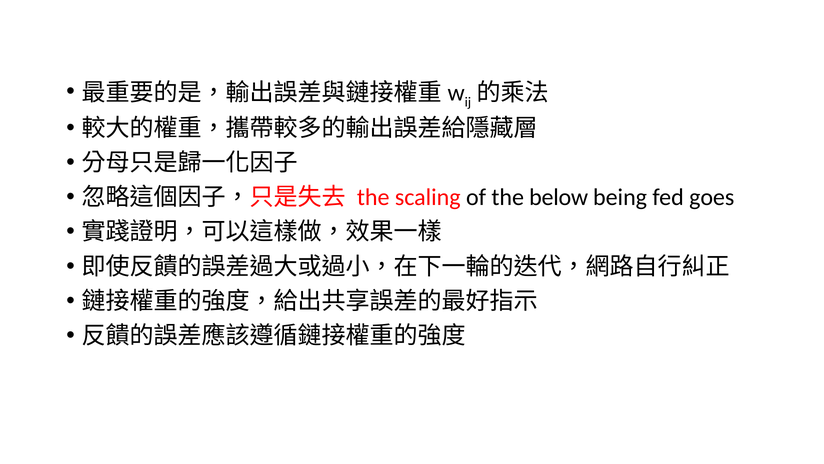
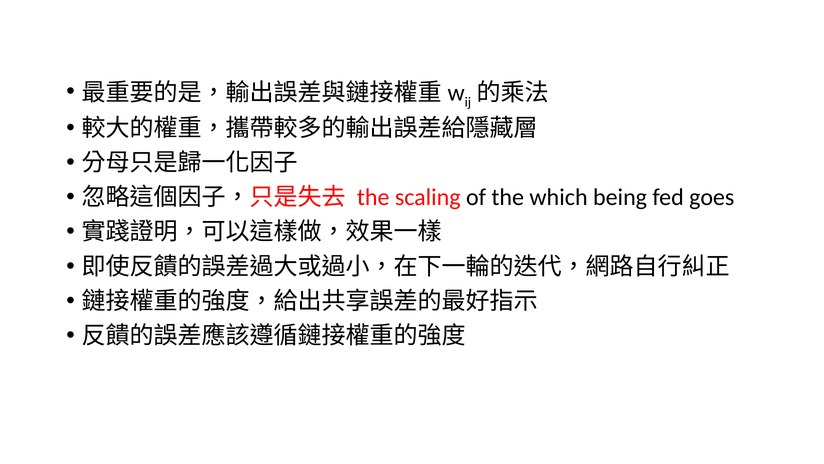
below: below -> which
